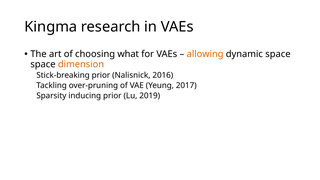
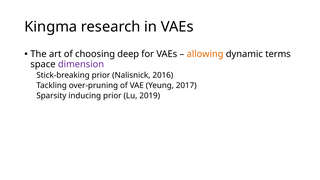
what: what -> deep
dynamic space: space -> terms
dimension colour: orange -> purple
